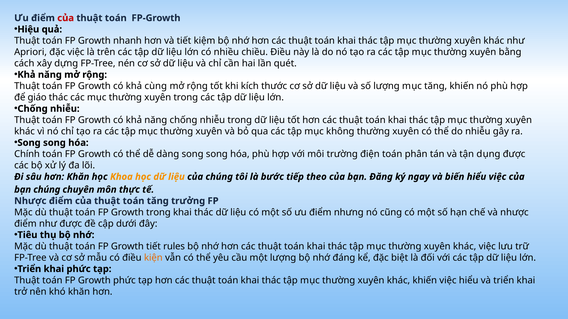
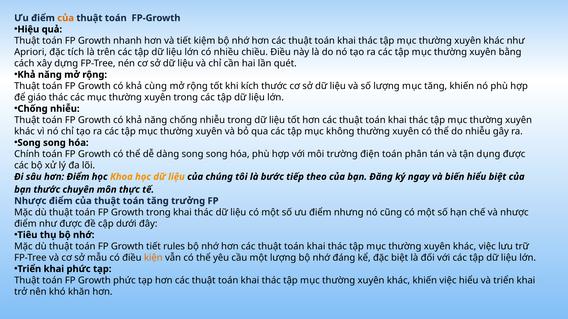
của at (66, 18) colour: red -> orange
đặc việc: việc -> tích
hơn Khăn: Khăn -> Điểm
hiểu việc: việc -> biệt
bạn chúng: chúng -> thước
